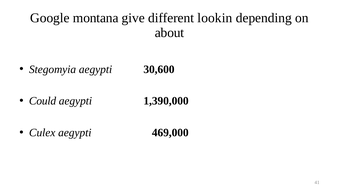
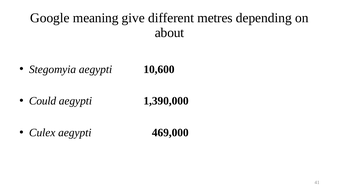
montana: montana -> meaning
lookin: lookin -> metres
30,600: 30,600 -> 10,600
